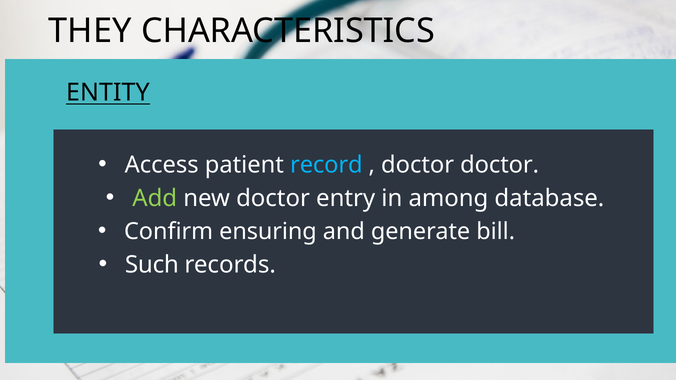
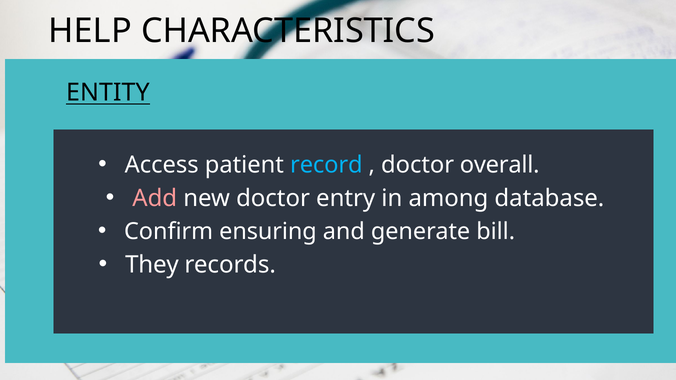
THEY: THEY -> HELP
doctor doctor: doctor -> overall
Add colour: light green -> pink
Such: Such -> They
